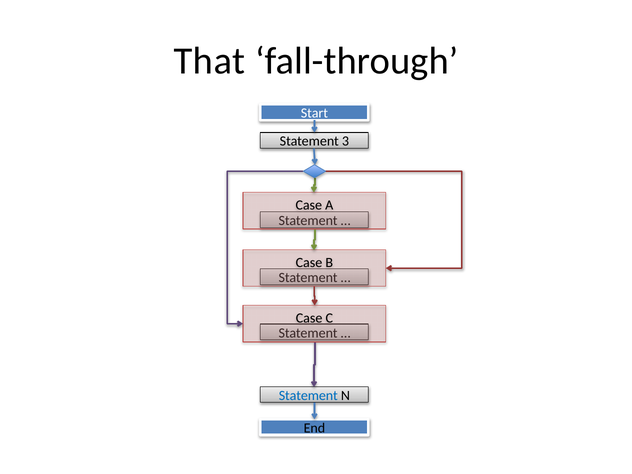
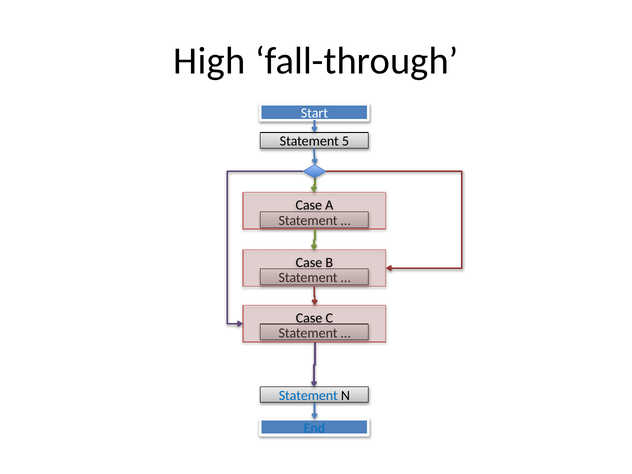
That: That -> High
3: 3 -> 5
End colour: black -> blue
